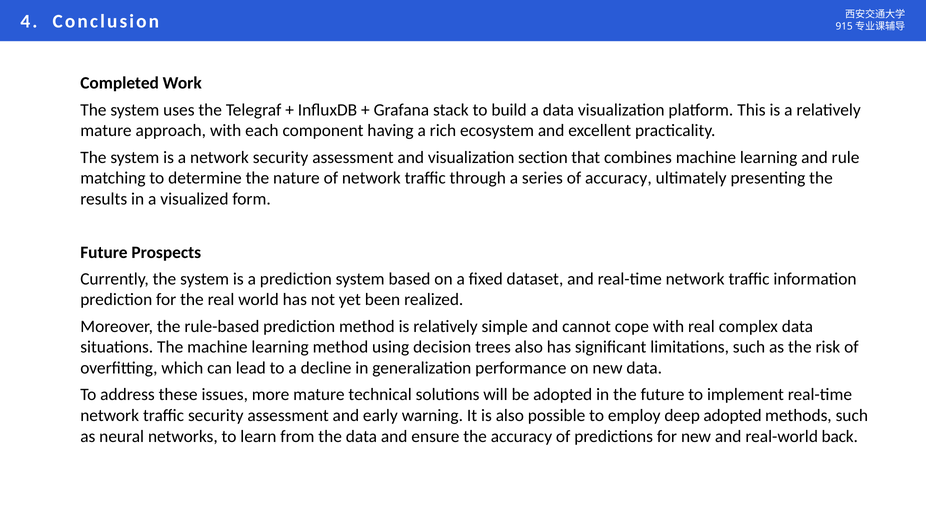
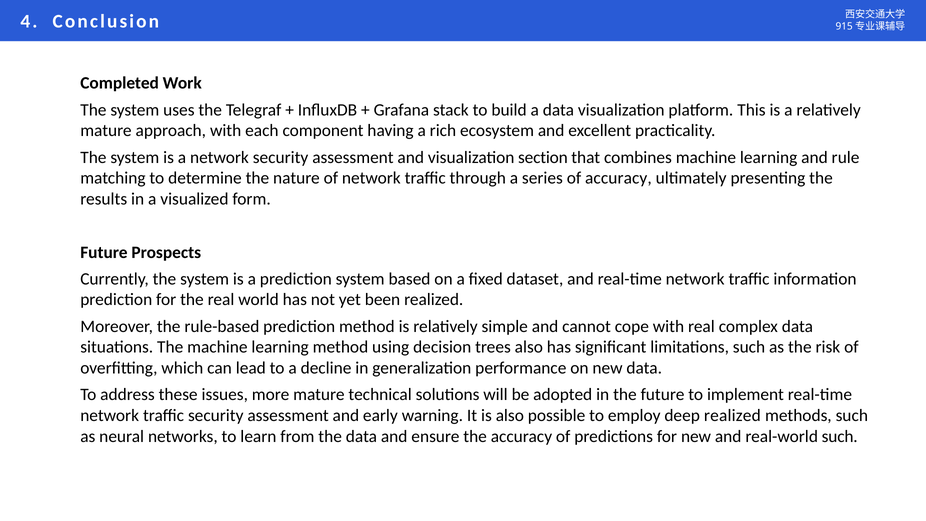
deep adopted: adopted -> realized
real-world back: back -> such
